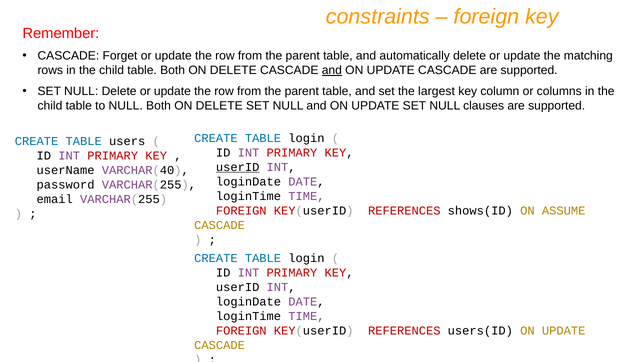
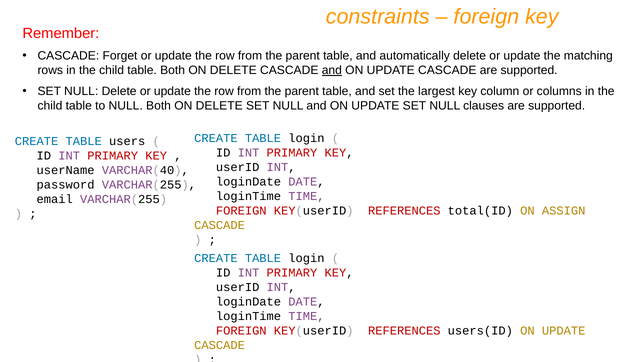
userID at (238, 167) underline: present -> none
shows(ID: shows(ID -> total(ID
ASSUME: ASSUME -> ASSIGN
